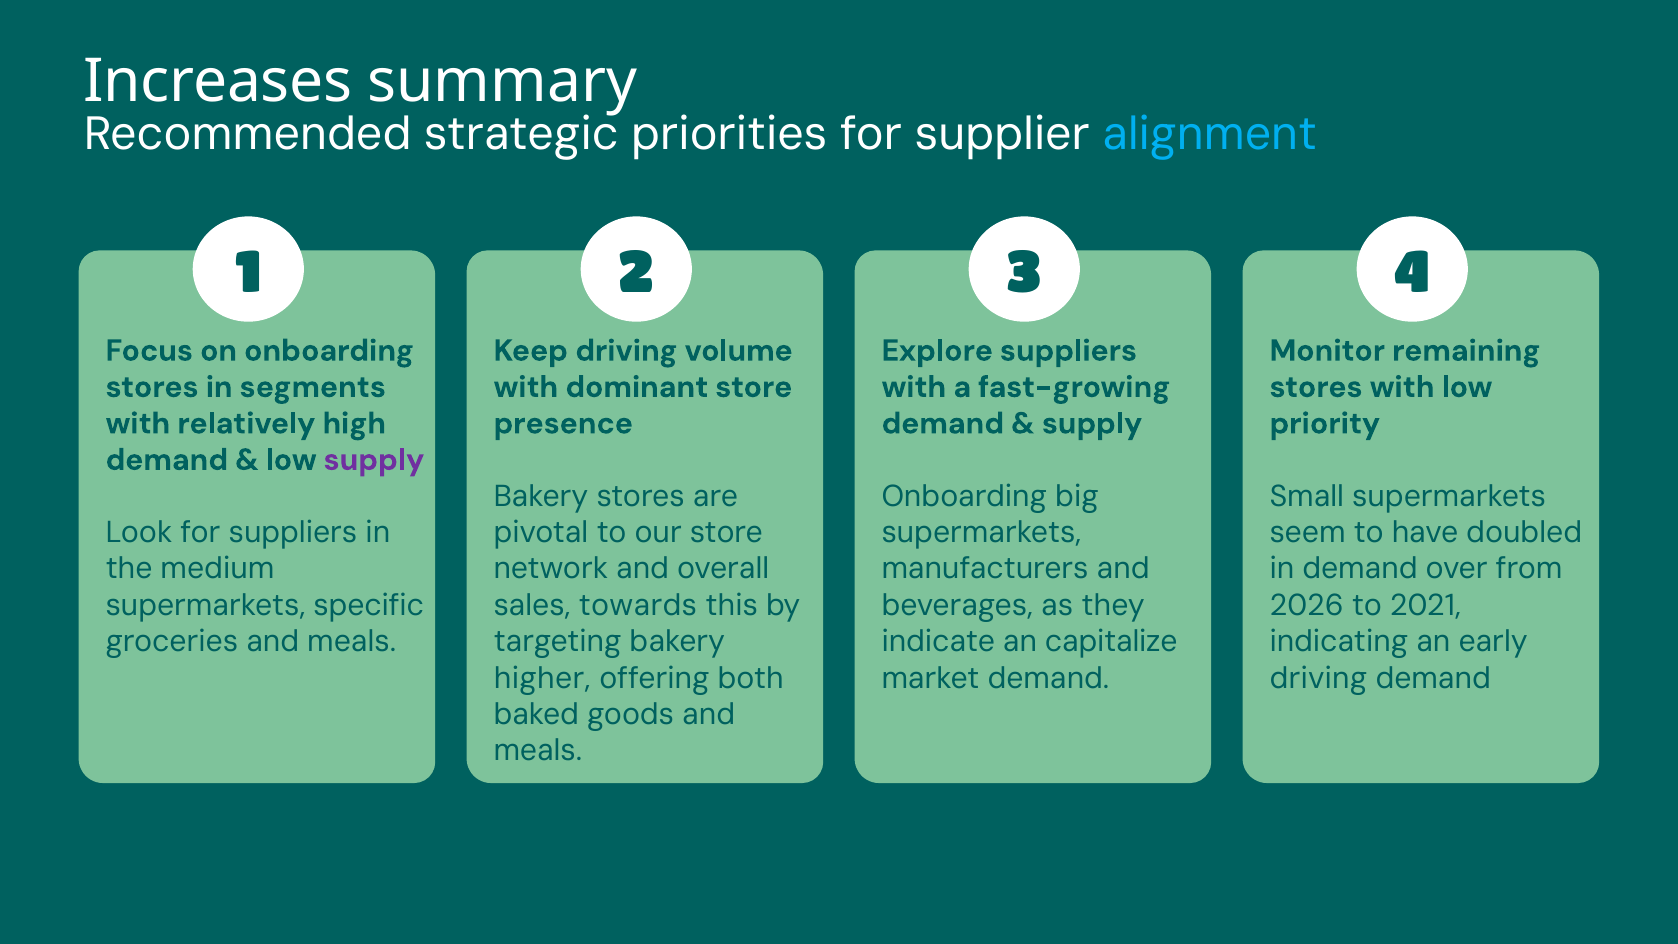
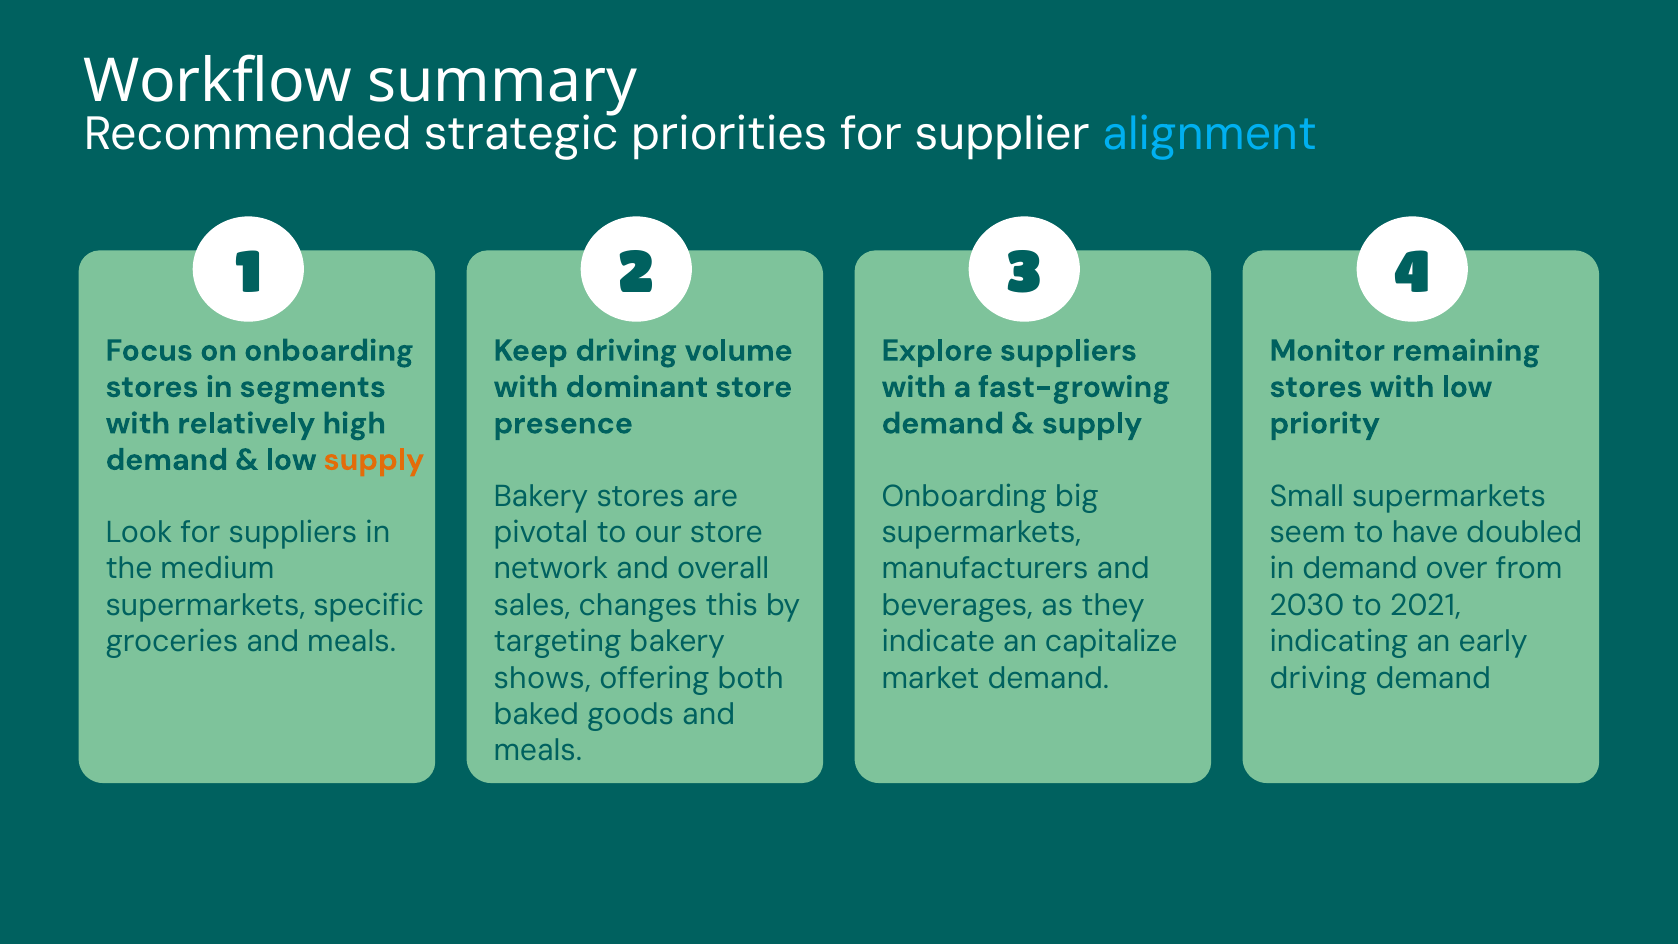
Increases: Increases -> Workflow
supply at (374, 460) colour: purple -> orange
towards: towards -> changes
2026: 2026 -> 2030
higher: higher -> shows
